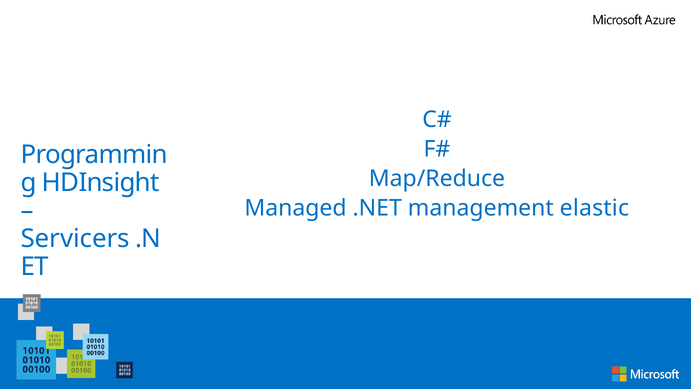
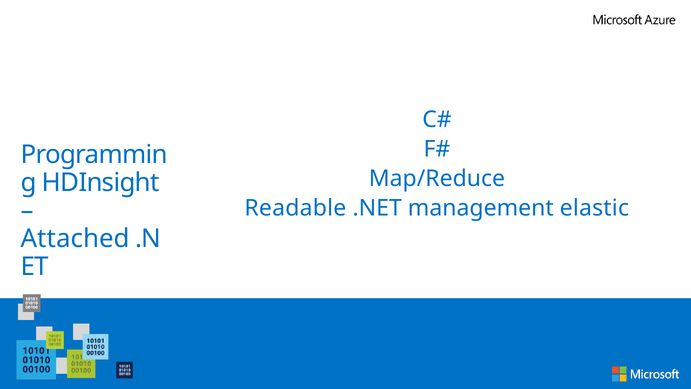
Managed: Managed -> Readable
Servicers: Servicers -> Attached
